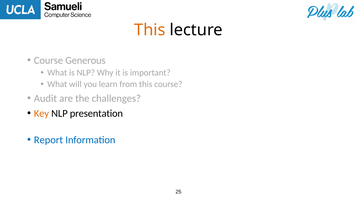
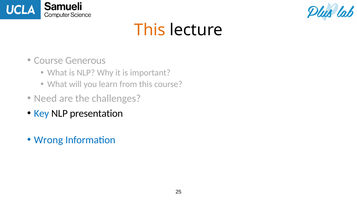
Audit: Audit -> Need
Key colour: orange -> blue
Report: Report -> Wrong
